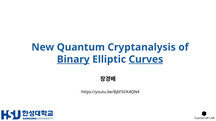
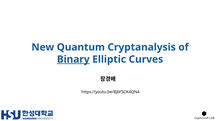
Curves underline: present -> none
